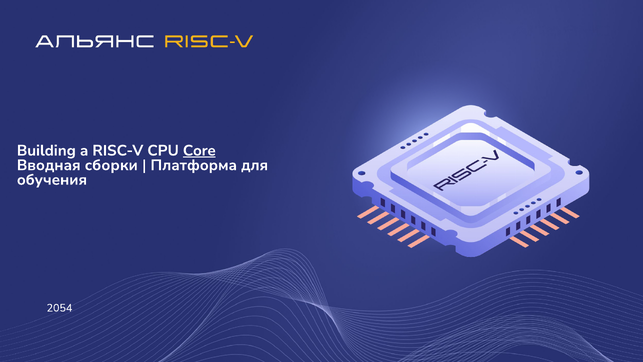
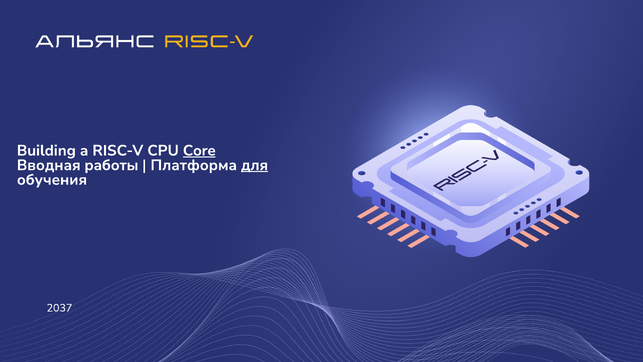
сборки: сборки -> работы
для underline: none -> present
2054: 2054 -> 2037
